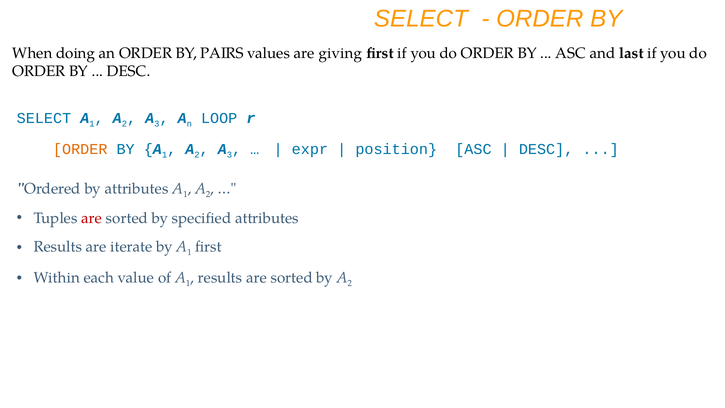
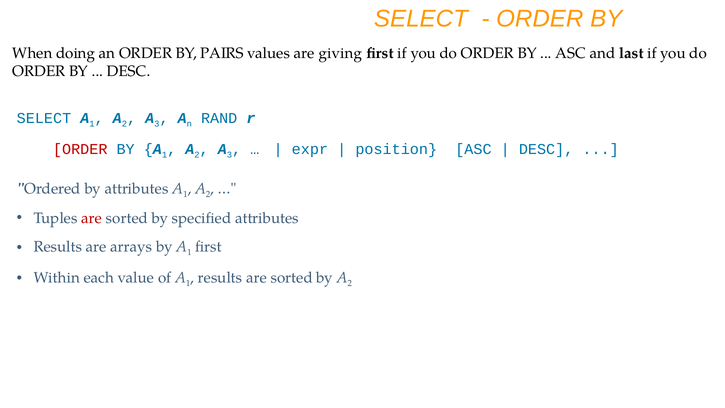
LOOP: LOOP -> RAND
ORDER at (80, 149) colour: orange -> red
iterate: iterate -> arrays
